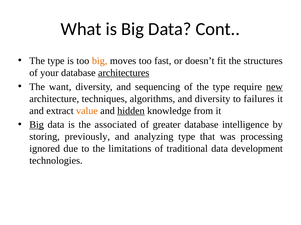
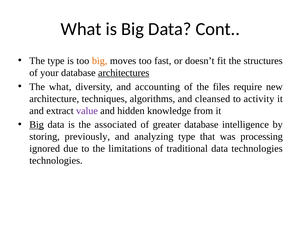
The want: want -> what
sequencing: sequencing -> accounting
of the type: type -> files
new underline: present -> none
and diversity: diversity -> cleansed
failures: failures -> activity
value colour: orange -> purple
hidden underline: present -> none
data development: development -> technologies
